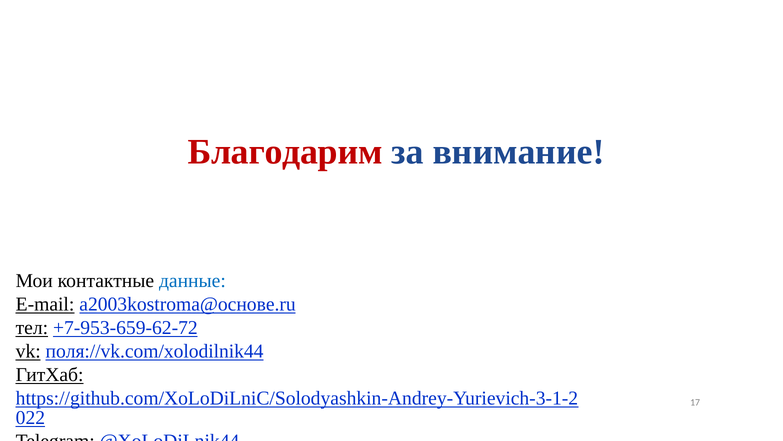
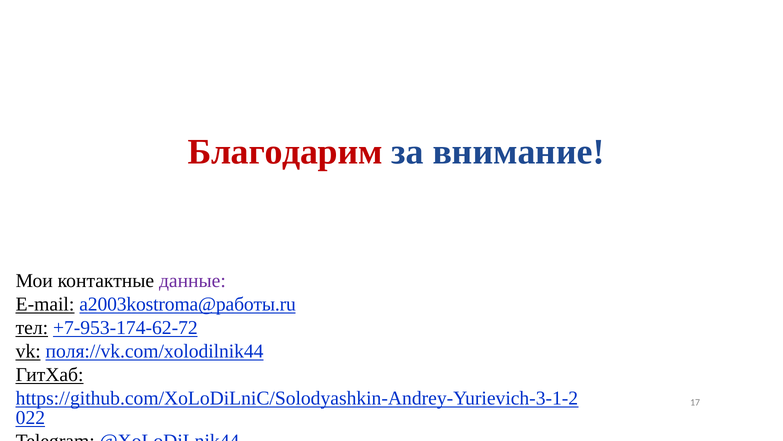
данные colour: blue -> purple
a2003kostroma@основе.ru: a2003kostroma@основе.ru -> a2003kostroma@работы.ru
+7-953-659-62-72: +7-953-659-62-72 -> +7-953-174-62-72
